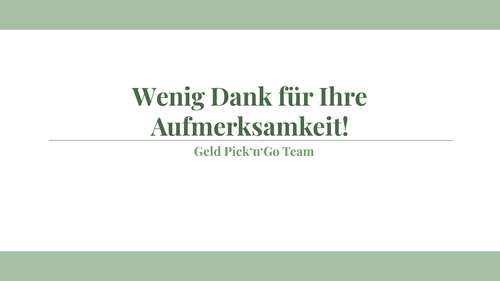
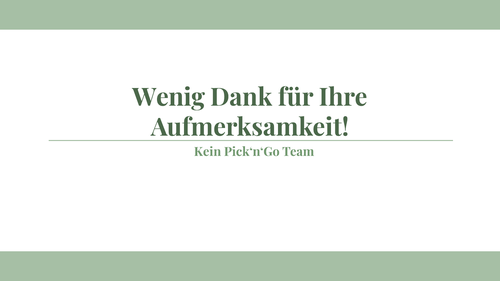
Geld: Geld -> Kein
